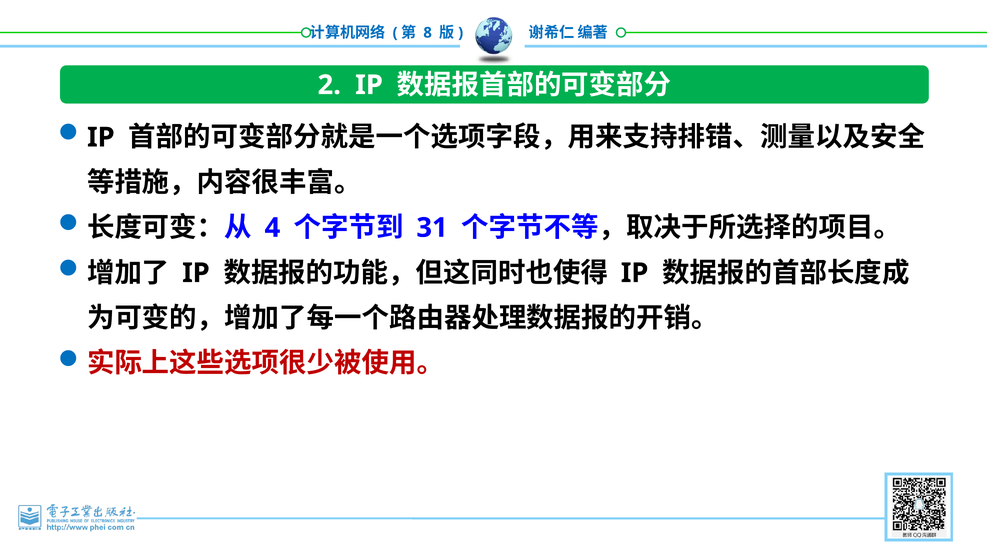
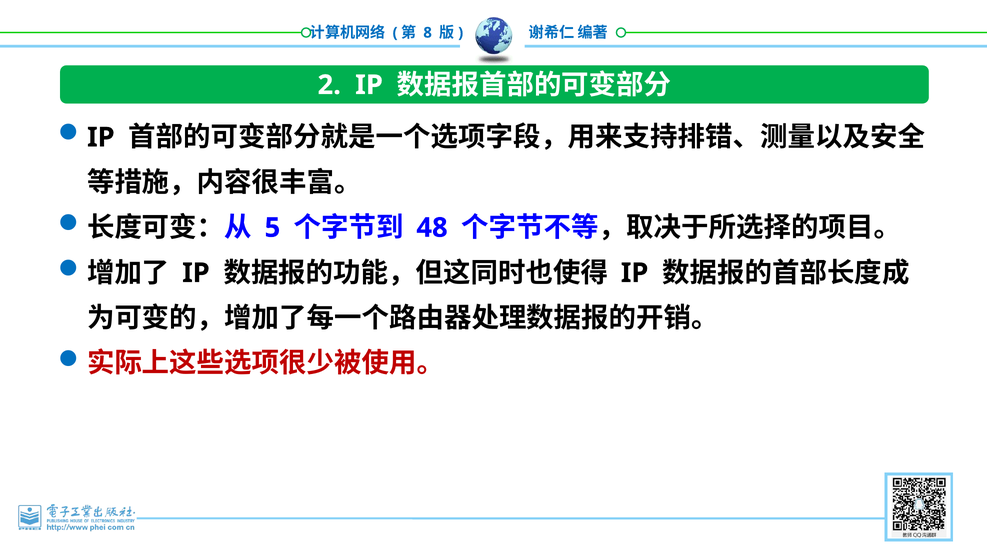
4: 4 -> 5
31: 31 -> 48
